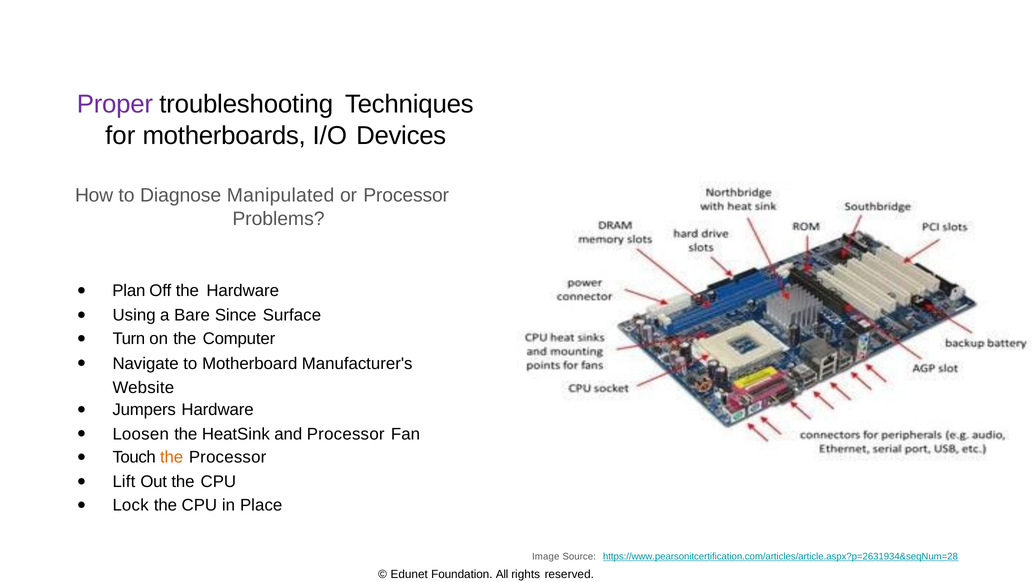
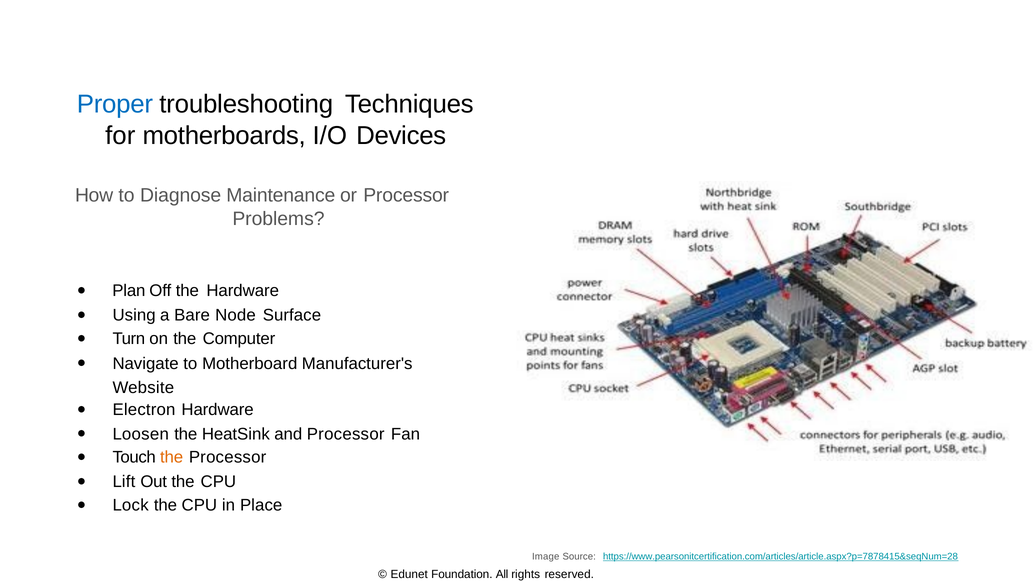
Proper colour: purple -> blue
Manipulated: Manipulated -> Maintenance
Since: Since -> Node
Jumpers: Jumpers -> Electron
https://www.pearsonitcertification.com/articles/article.aspx?p=2631934&seqNum=28: https://www.pearsonitcertification.com/articles/article.aspx?p=2631934&seqNum=28 -> https://www.pearsonitcertification.com/articles/article.aspx?p=7878415&seqNum=28
